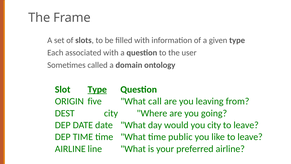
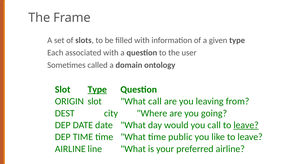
ORIGIN five: five -> slot
you city: city -> call
leave at (246, 125) underline: none -> present
